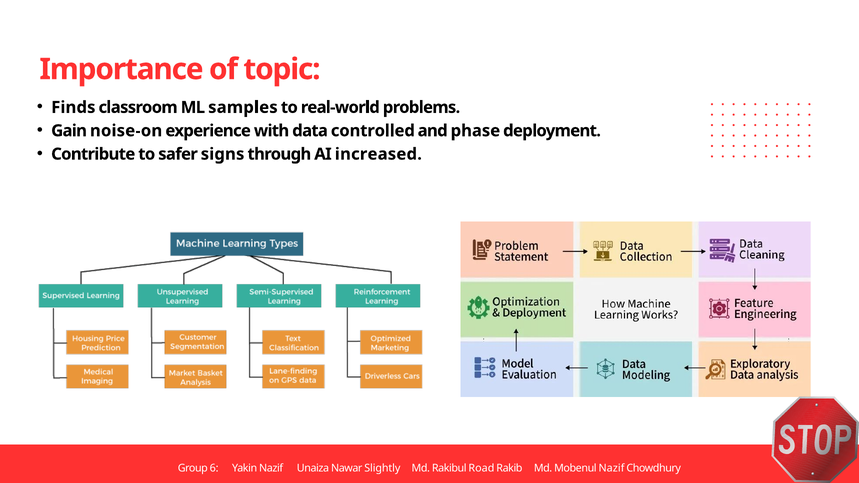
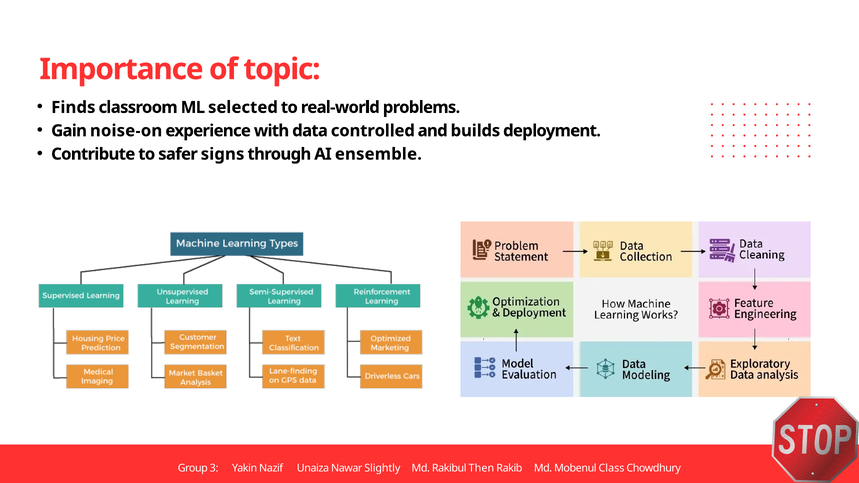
samples: samples -> selected
phase: phase -> builds
increased: increased -> ensemble
6: 6 -> 3
Road: Road -> Then
Mobenul Nazif: Nazif -> Class
